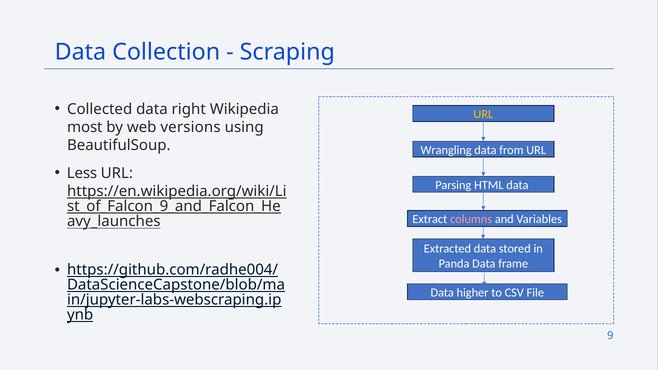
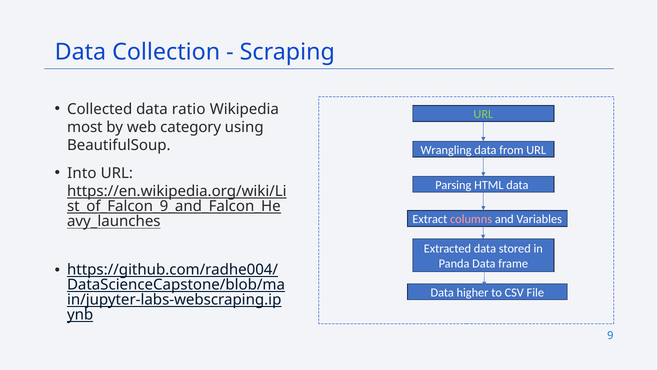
right: right -> ratio
URL at (483, 114) colour: yellow -> light green
versions: versions -> category
Less: Less -> Into
